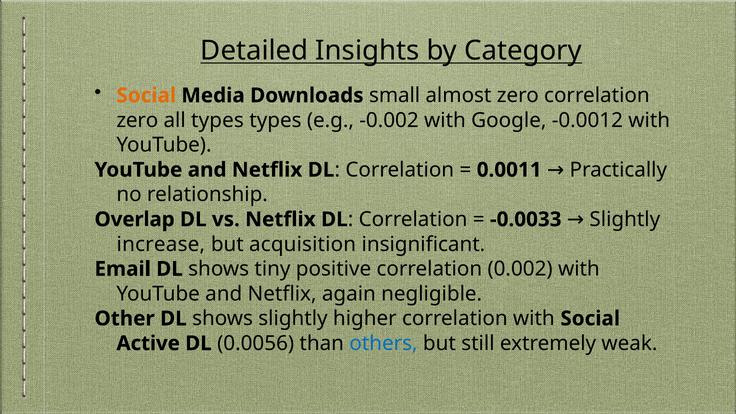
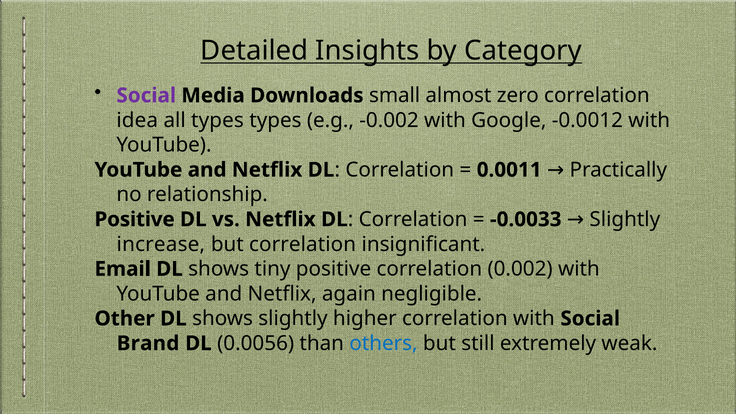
Social at (146, 95) colour: orange -> purple
zero at (137, 120): zero -> idea
Overlap at (135, 219): Overlap -> Positive
but acquisition: acquisition -> correlation
Active: Active -> Brand
